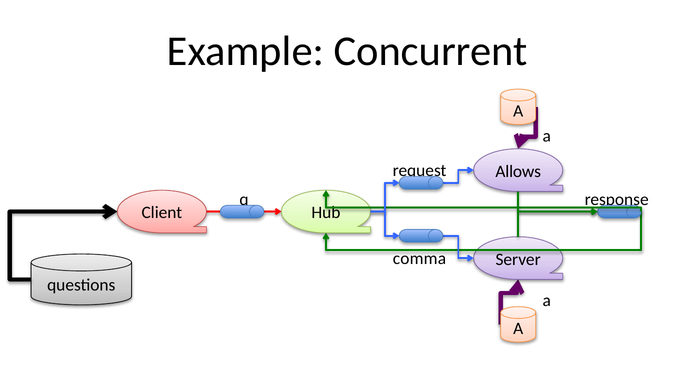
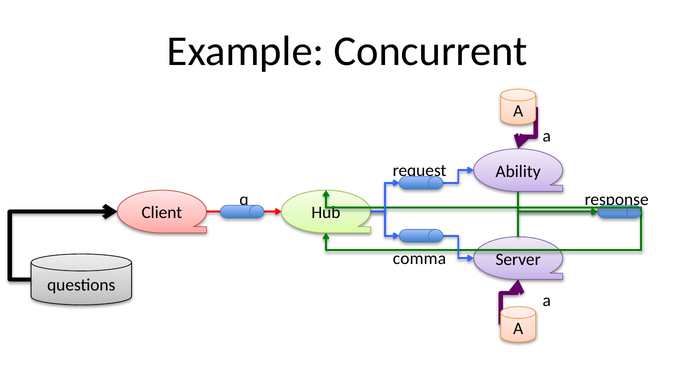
Allows: Allows -> Ability
